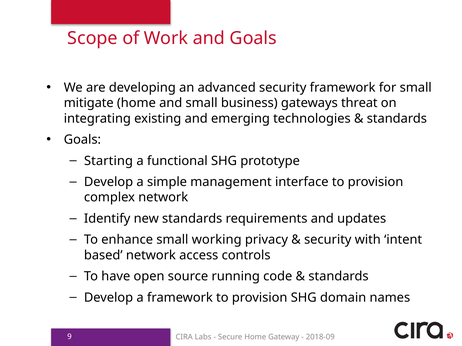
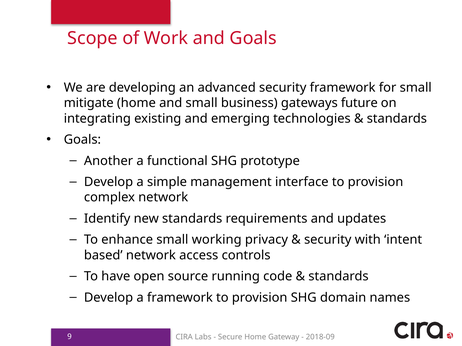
threat: threat -> future
Starting: Starting -> Another
